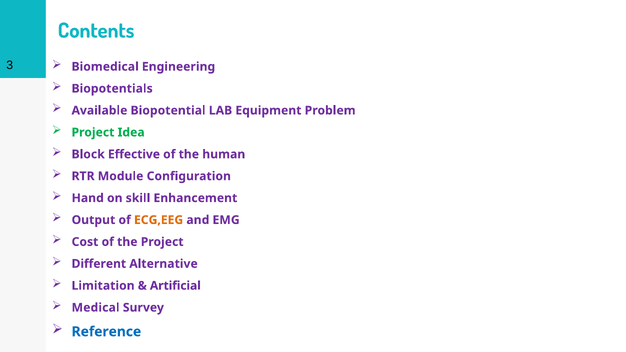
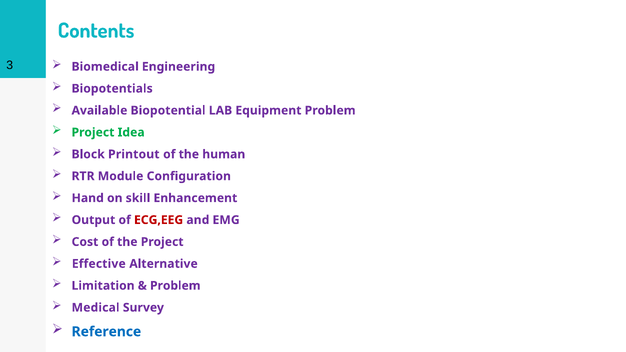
Effective: Effective -> Printout
ECG,EEG colour: orange -> red
Different: Different -> Effective
Artificial at (175, 286): Artificial -> Problem
